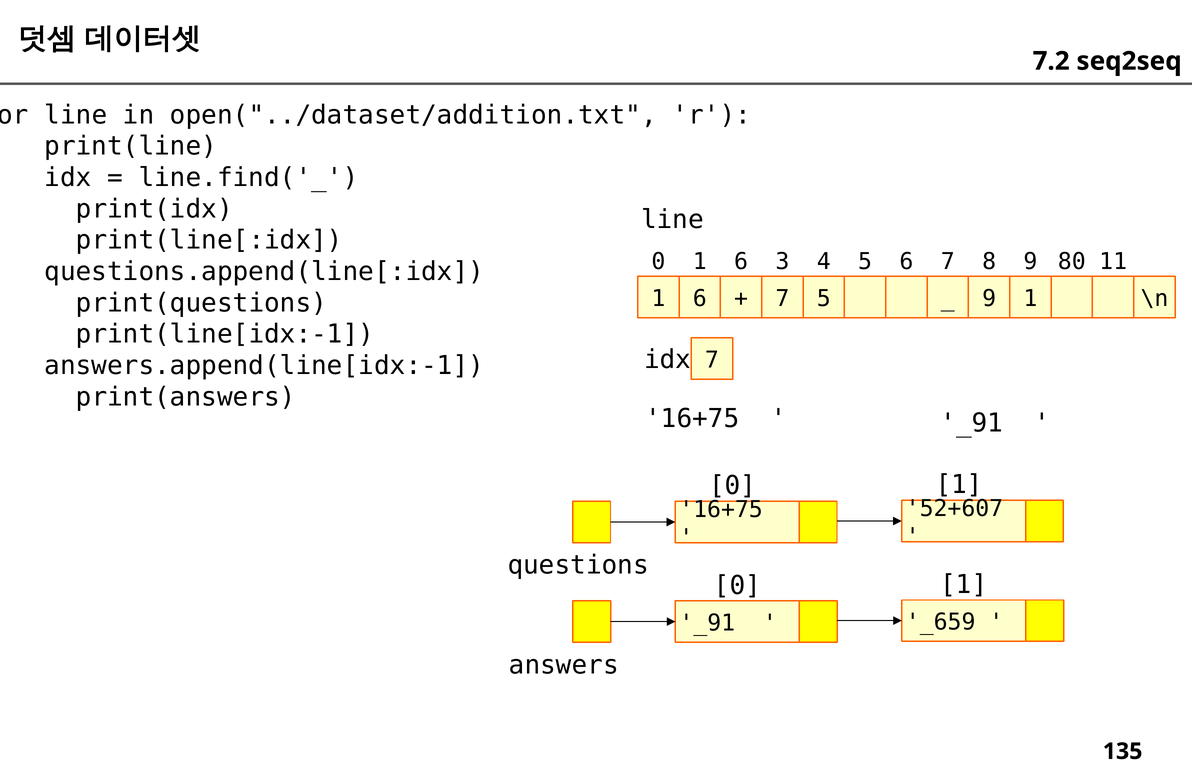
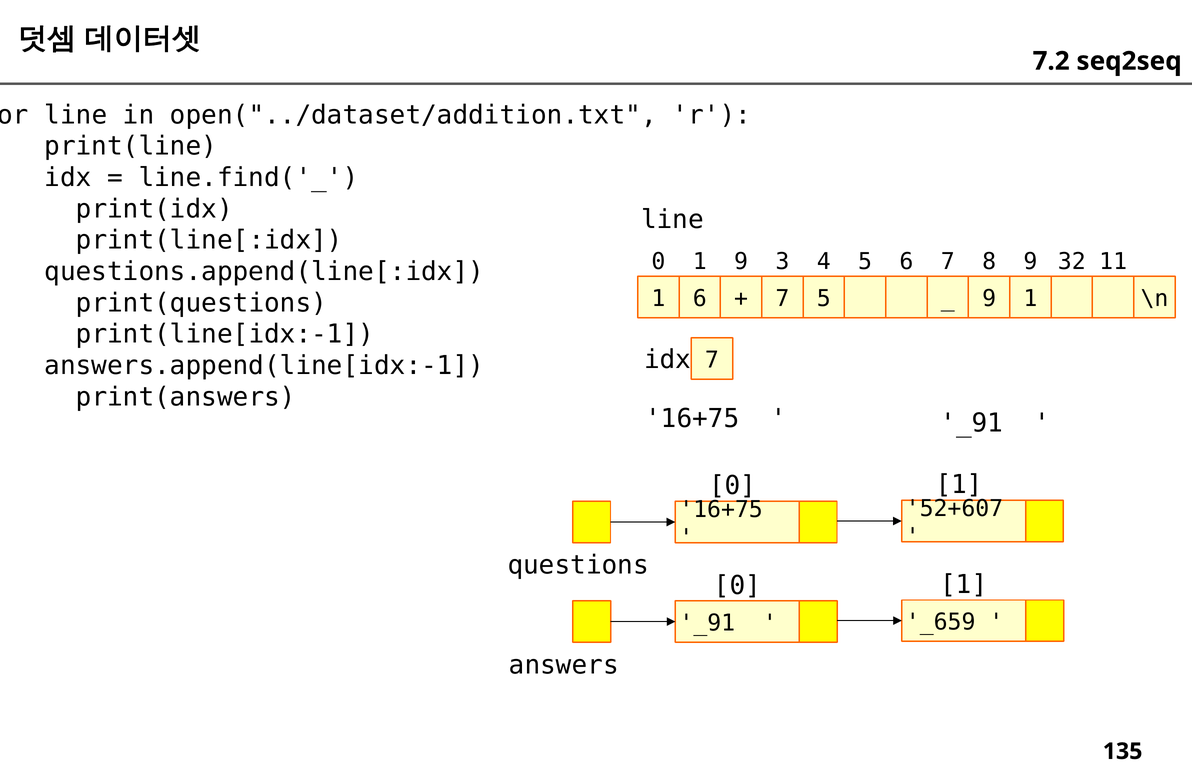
0 1 6: 6 -> 9
80: 80 -> 32
